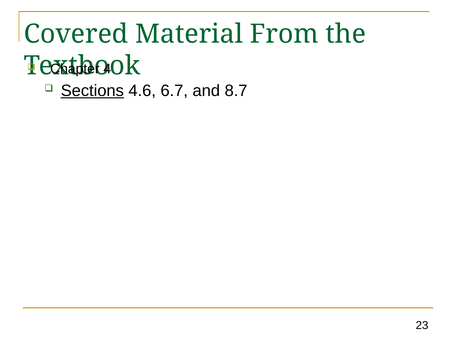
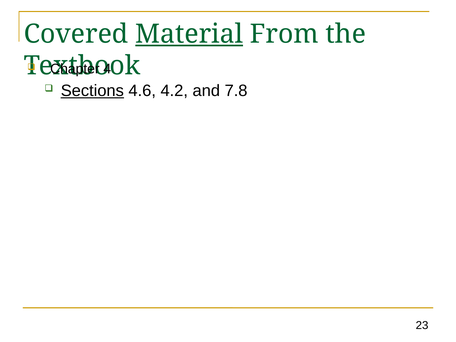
Material underline: none -> present
6.7: 6.7 -> 4.2
8.7: 8.7 -> 7.8
